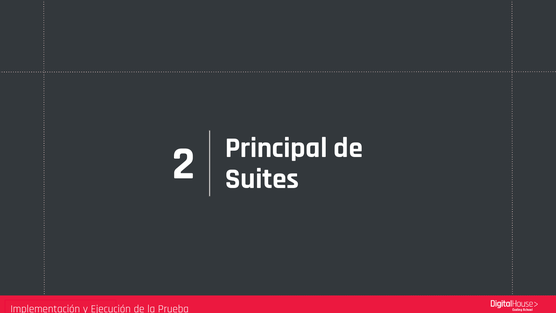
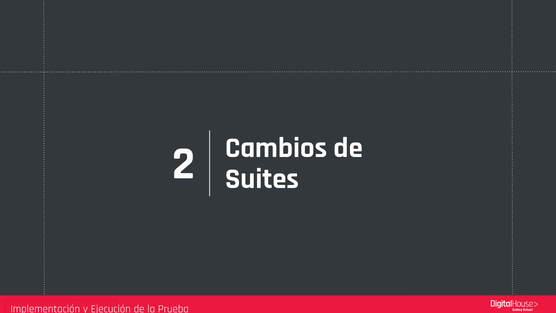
Principal: Principal -> Cambios
